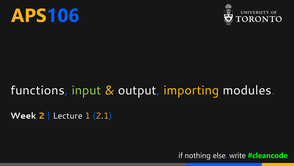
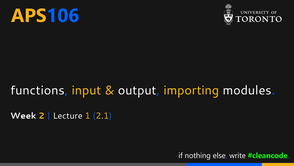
input colour: light green -> yellow
